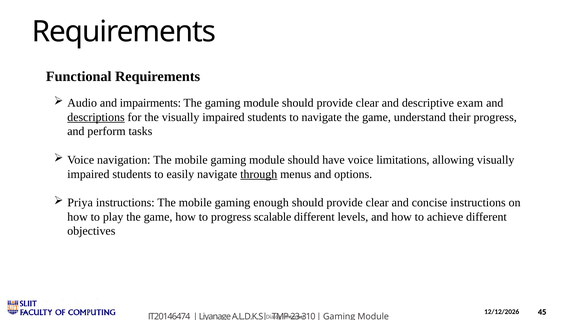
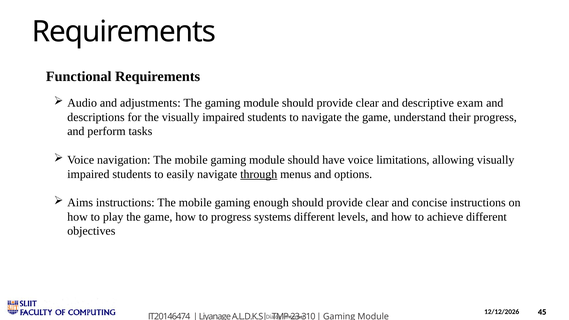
impairments: impairments -> adjustments
descriptions underline: present -> none
Priya: Priya -> Aims
scalable: scalable -> systems
